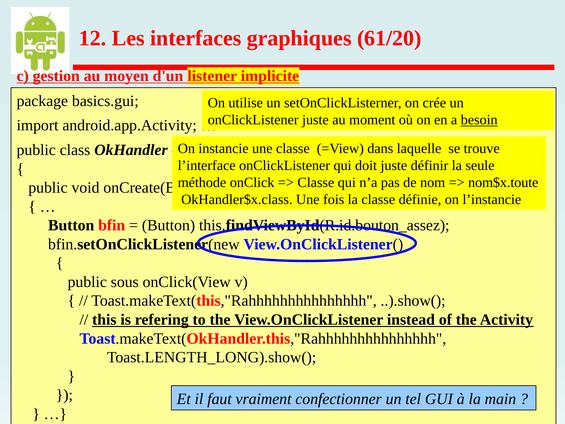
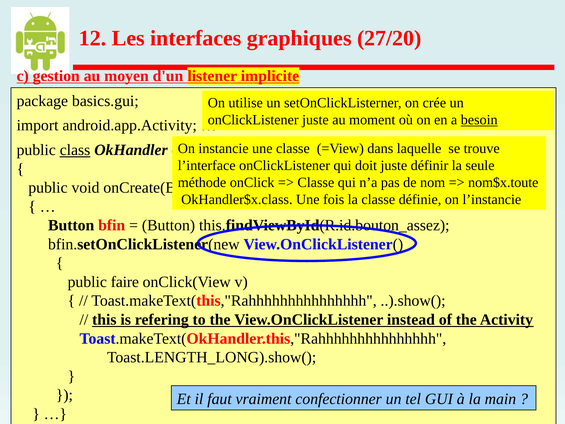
61/20: 61/20 -> 27/20
class underline: none -> present
sous: sous -> faire
